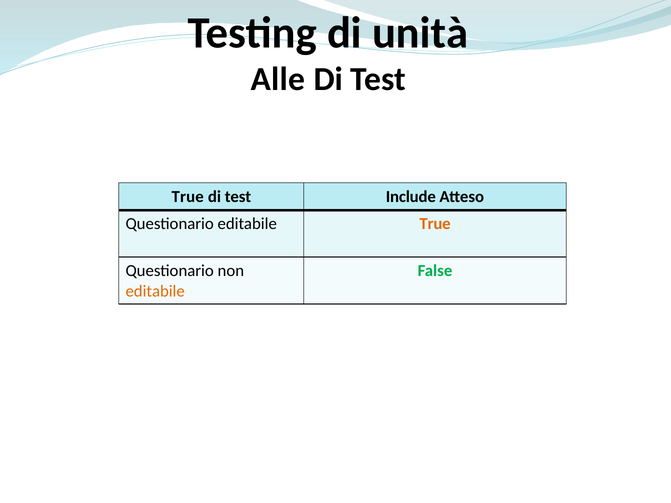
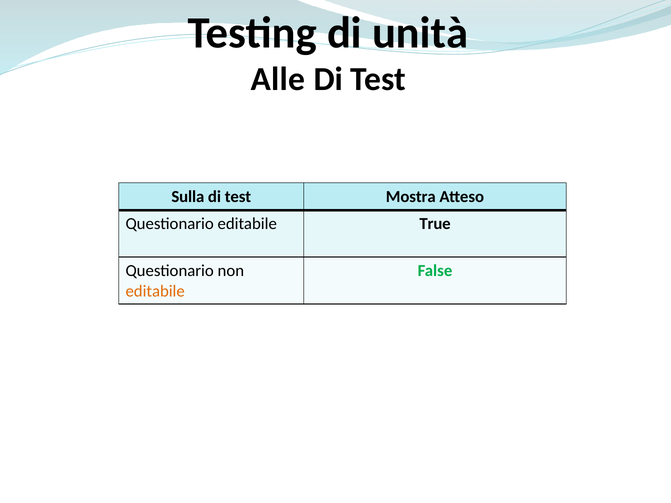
True at (188, 197): True -> Sulla
Include: Include -> Mostra
True at (435, 224) colour: orange -> black
